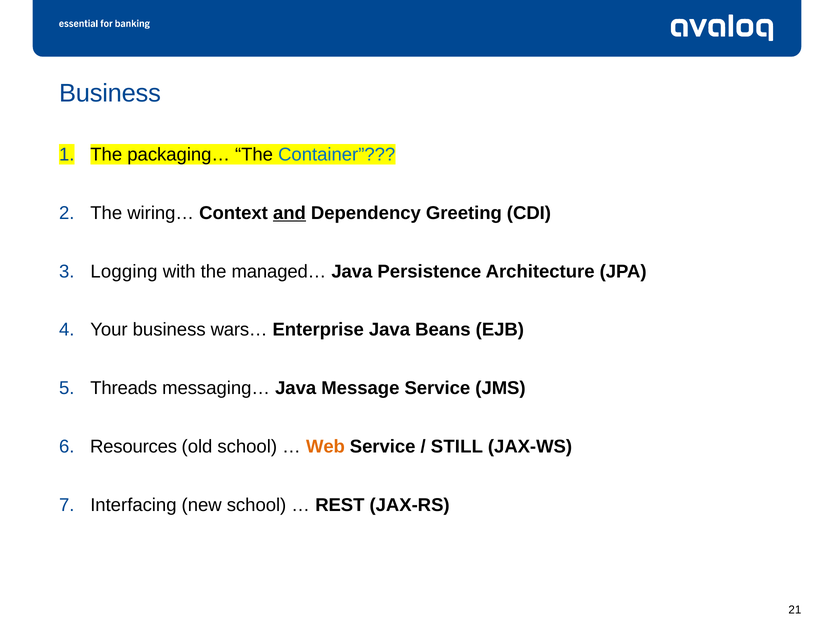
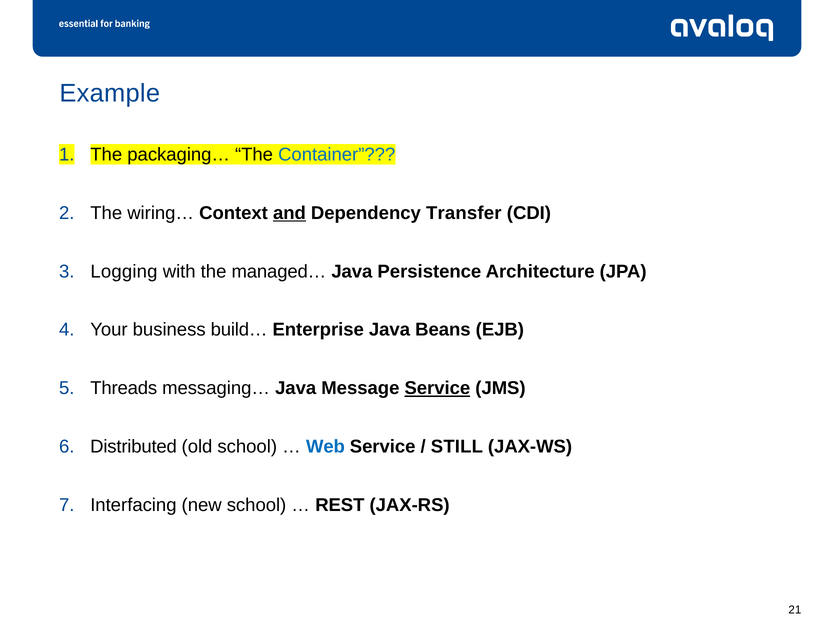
Business at (110, 93): Business -> Example
Greeting: Greeting -> Transfer
wars…: wars… -> build…
Service at (437, 388) underline: none -> present
Resources: Resources -> Distributed
Web colour: orange -> blue
